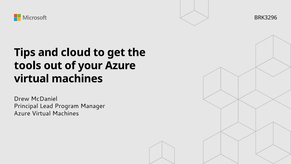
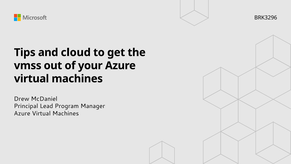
tools: tools -> vmss
